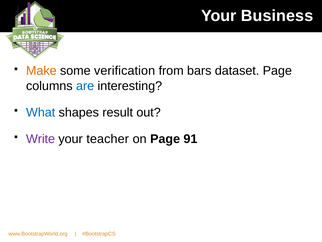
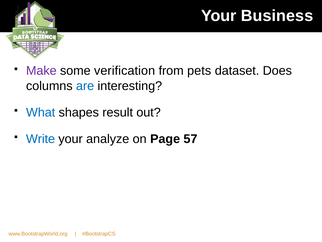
Make colour: orange -> purple
bars: bars -> pets
dataset Page: Page -> Does
Write colour: purple -> blue
teacher: teacher -> analyze
91: 91 -> 57
